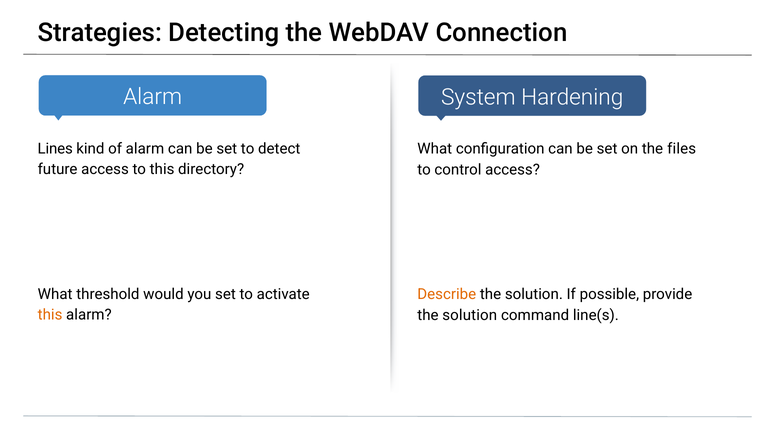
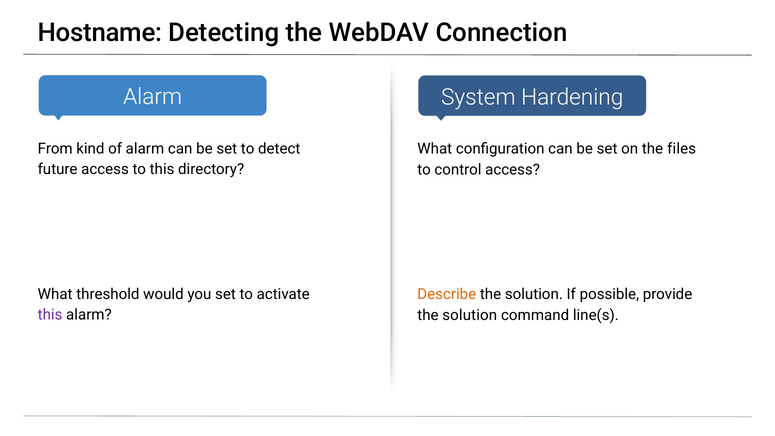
Strategies: Strategies -> Hostname
Lines: Lines -> From
this at (50, 315) colour: orange -> purple
